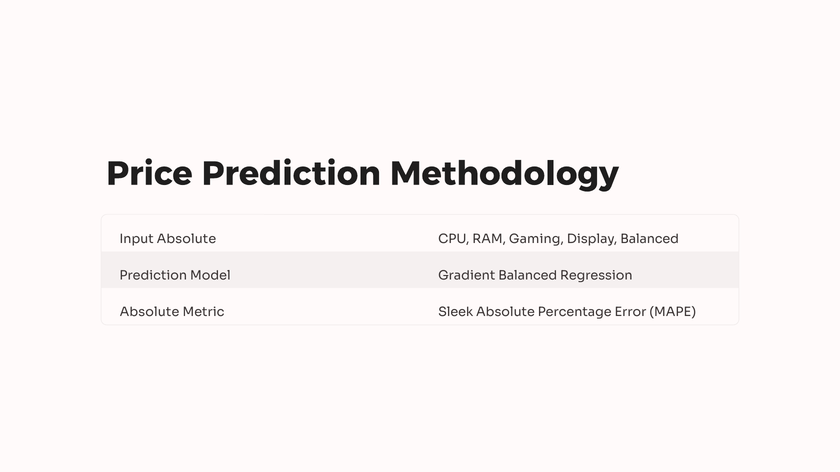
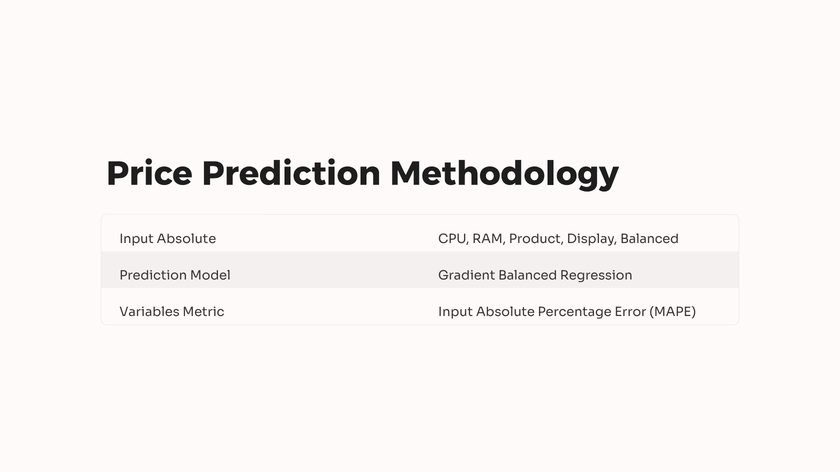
Gaming: Gaming -> Product
Absolute at (149, 313): Absolute -> Variables
Metric Sleek: Sleek -> Input
